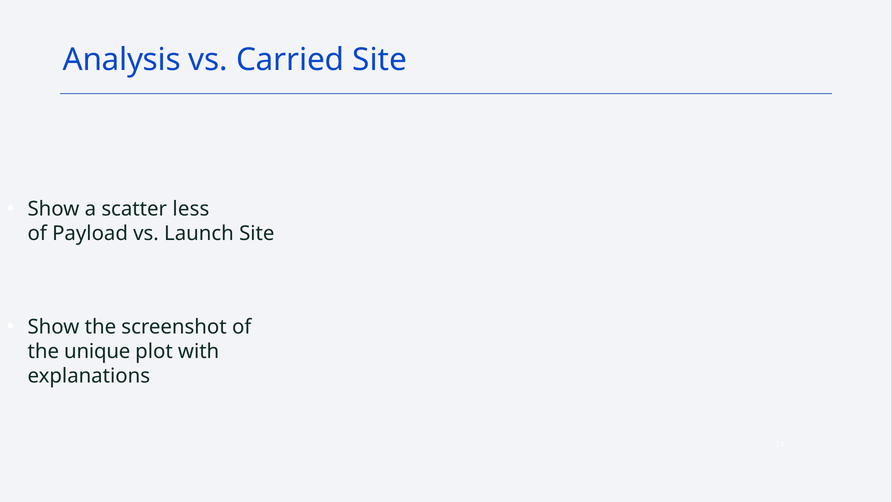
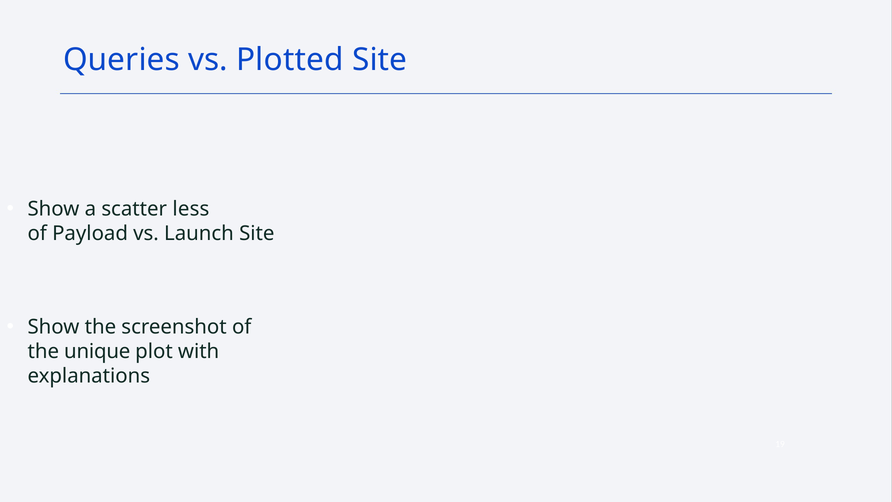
Analysis: Analysis -> Queries
Carried: Carried -> Plotted
